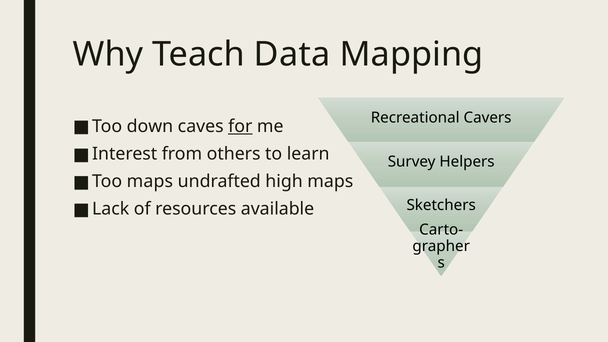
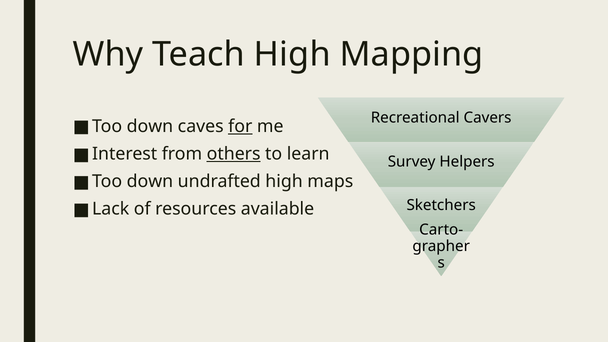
Teach Data: Data -> High
others underline: none -> present
maps at (150, 182): maps -> down
